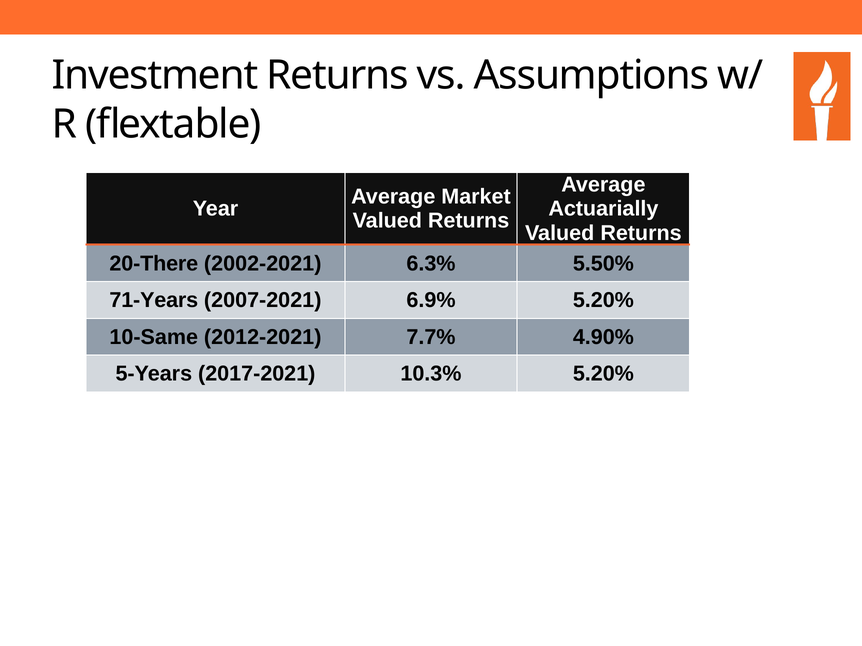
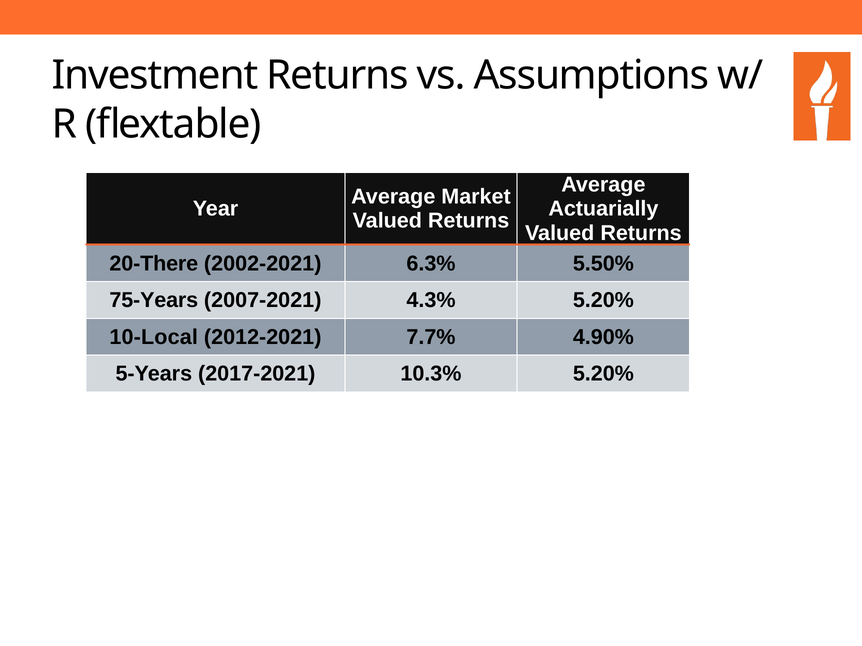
71-Years: 71-Years -> 75-Years
6.9%: 6.9% -> 4.3%
10-Same: 10-Same -> 10-Local
